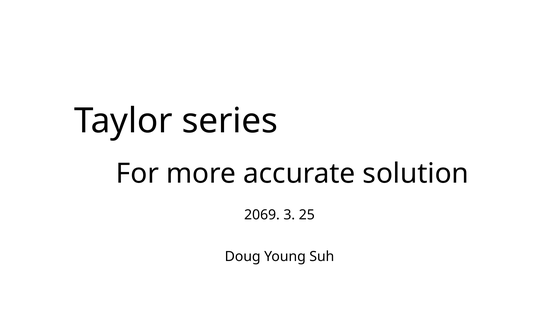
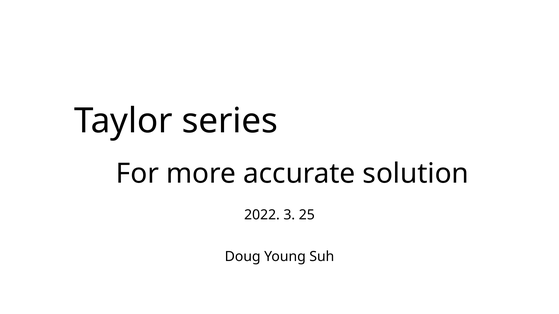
2069: 2069 -> 2022
